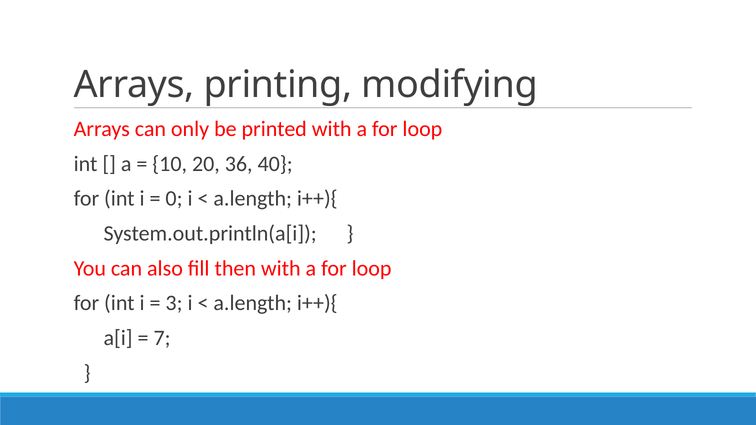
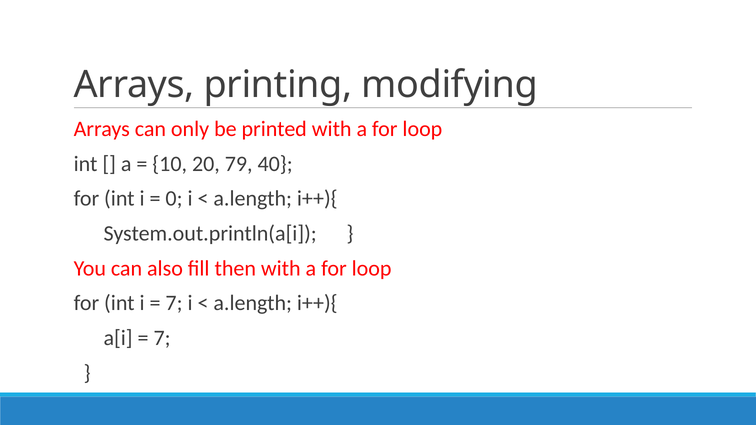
36: 36 -> 79
3 at (174, 303): 3 -> 7
